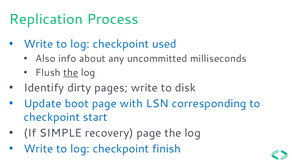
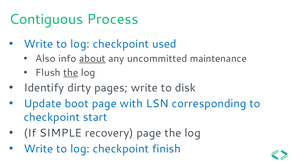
Replication: Replication -> Contiguous
about underline: none -> present
milliseconds: milliseconds -> maintenance
